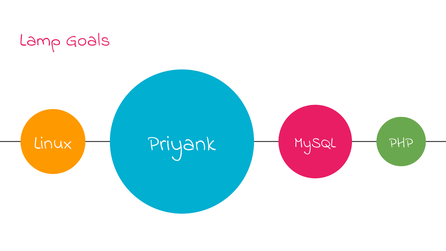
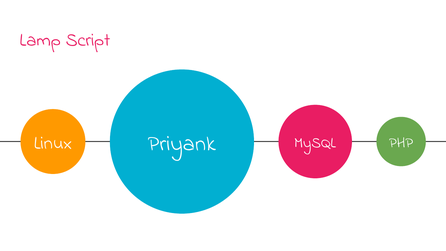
Goals: Goals -> Script
